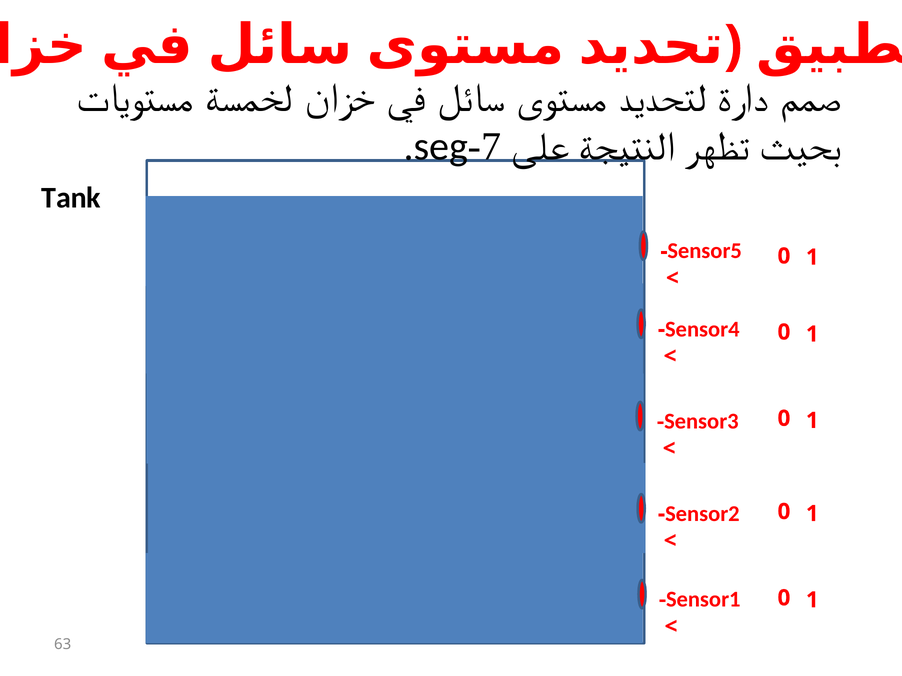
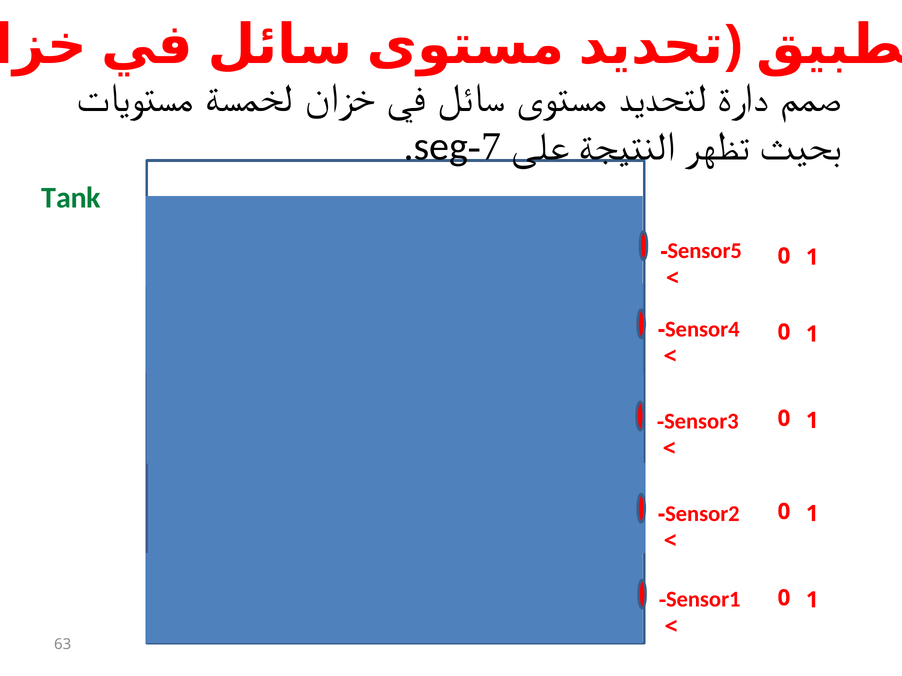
Tank colour: black -> green
